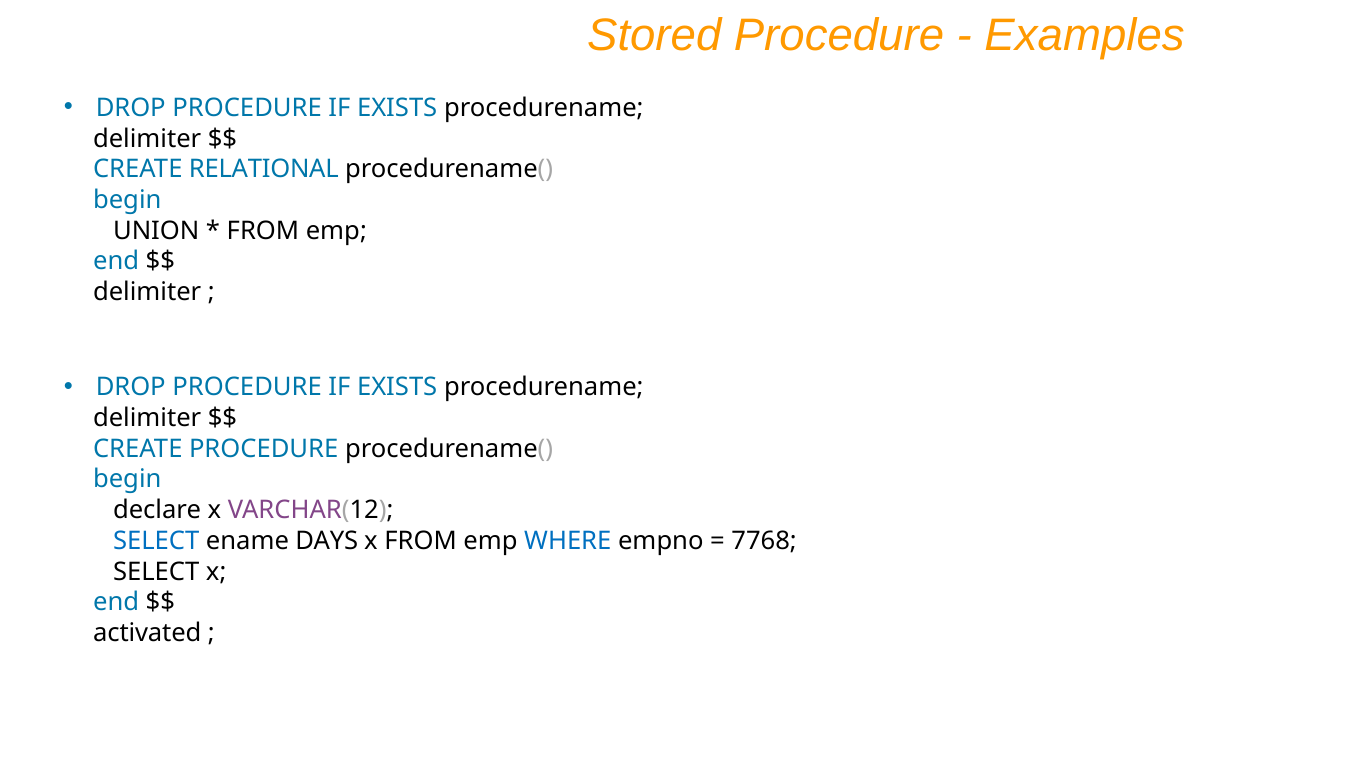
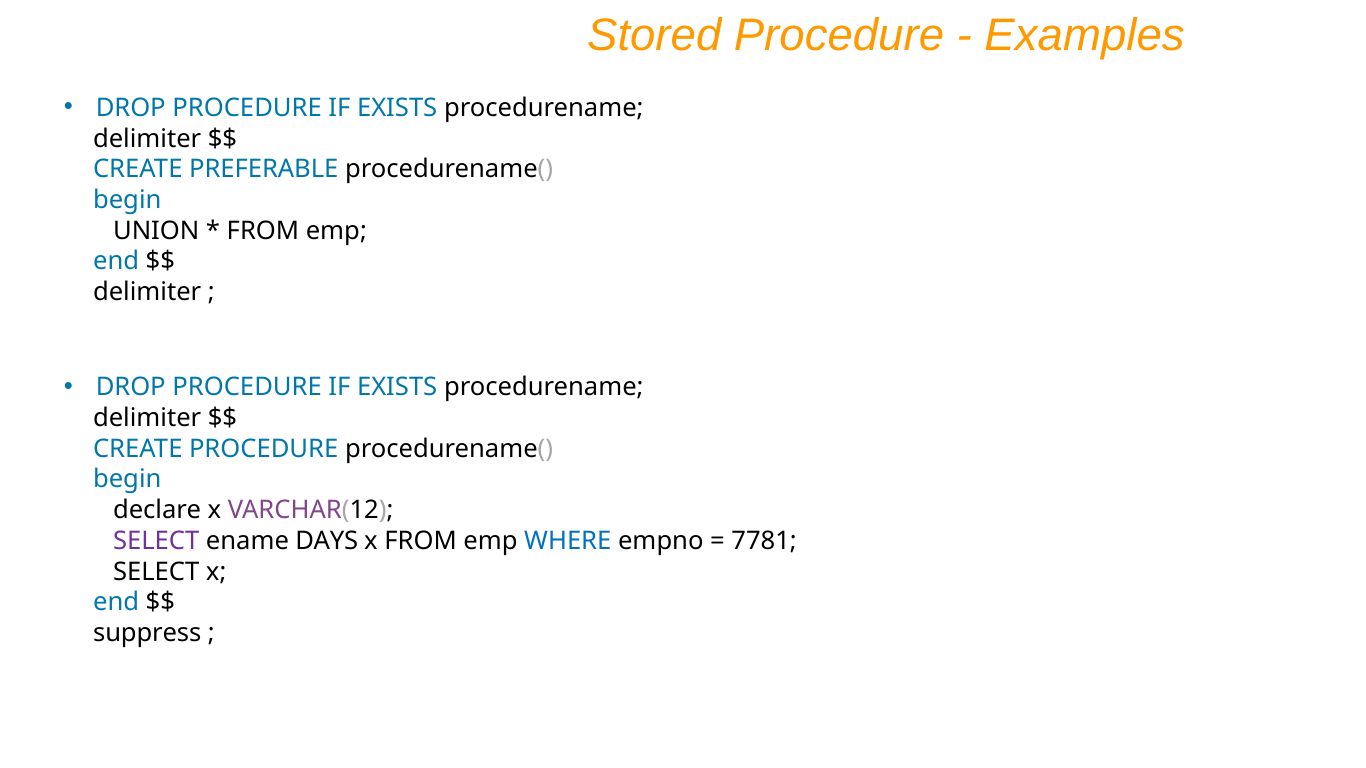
RELATIONAL: RELATIONAL -> PREFERABLE
SELECT at (156, 541) colour: blue -> purple
7768: 7768 -> 7781
activated: activated -> suppress
